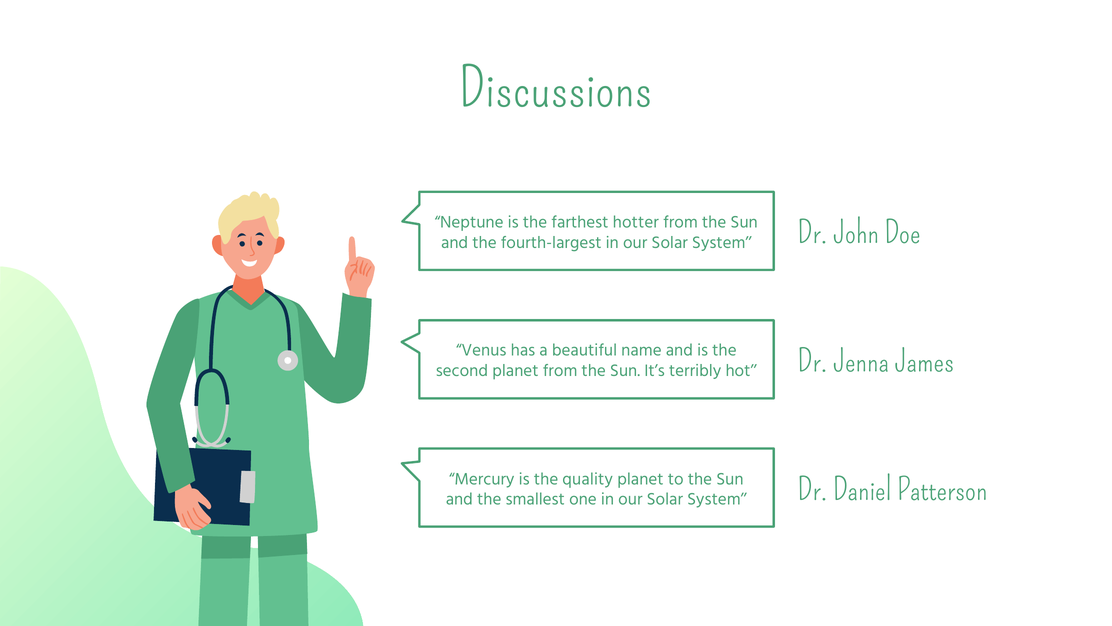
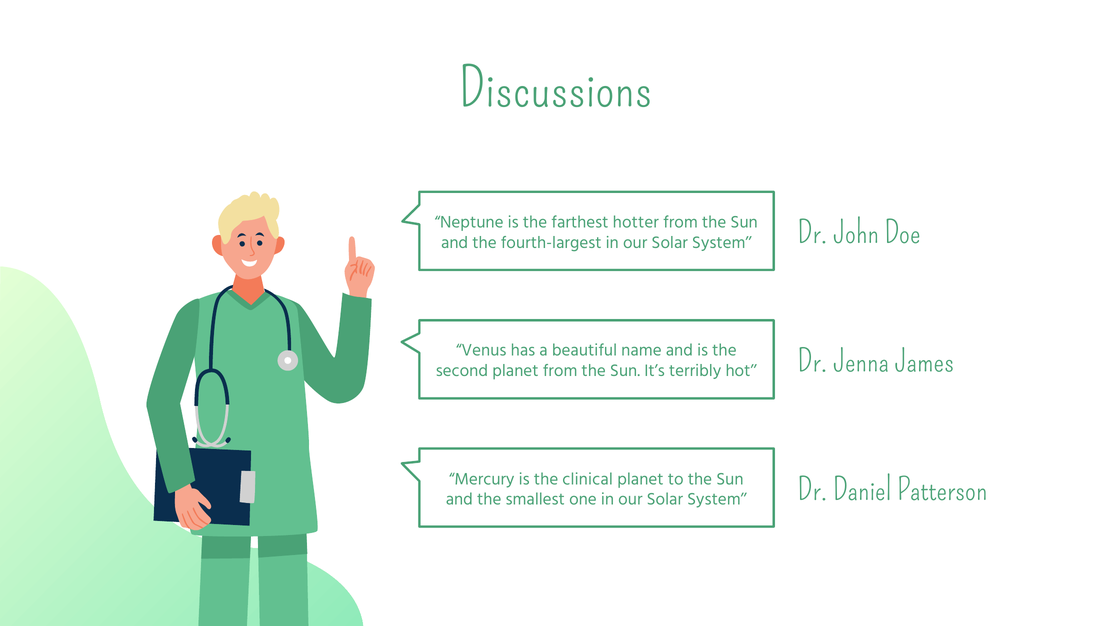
quality: quality -> clinical
